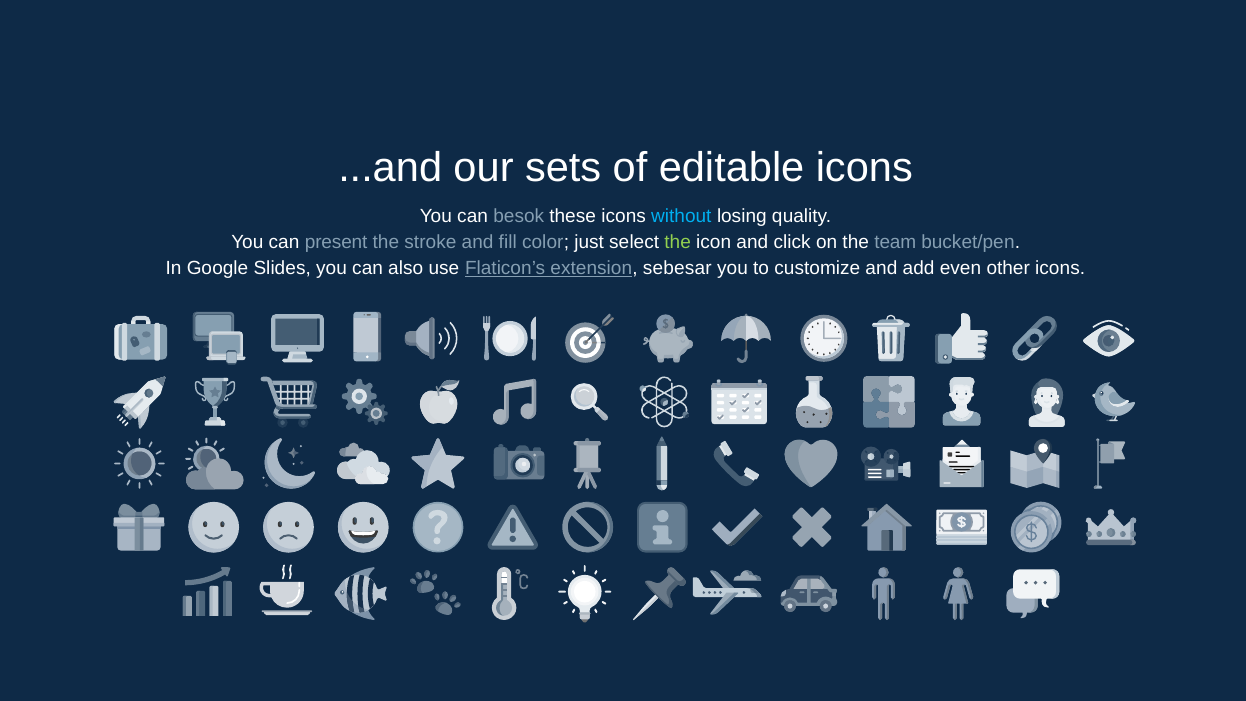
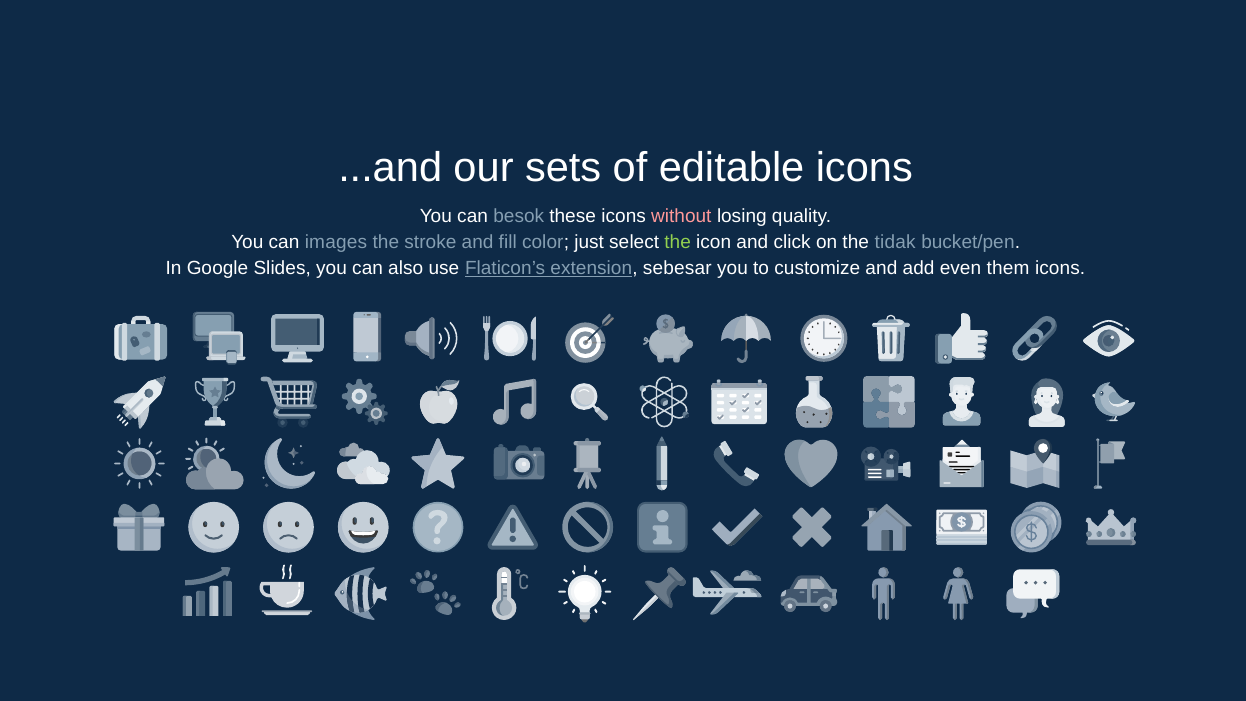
without colour: light blue -> pink
present: present -> images
team: team -> tidak
other: other -> them
